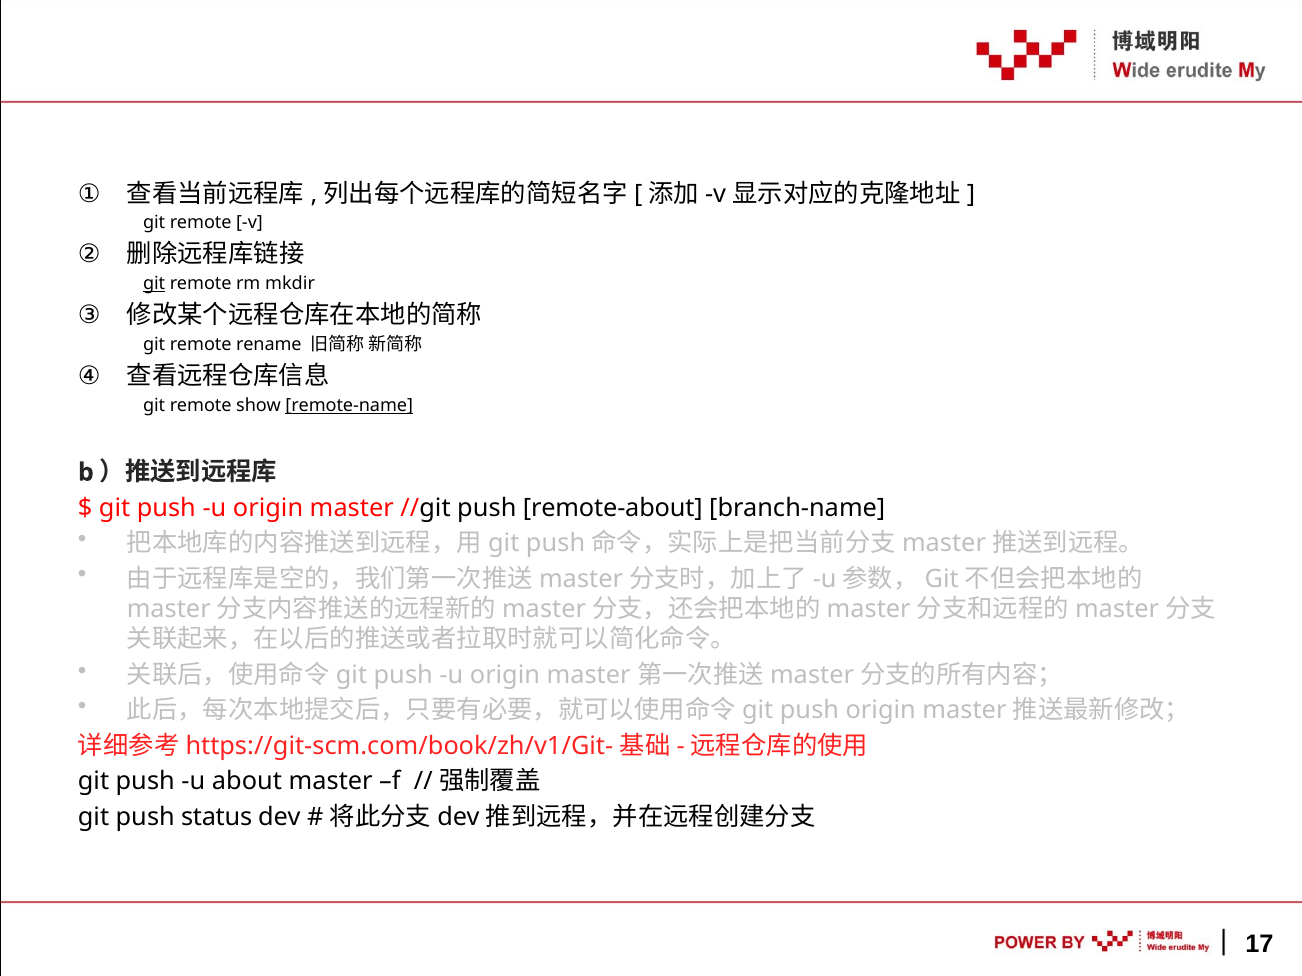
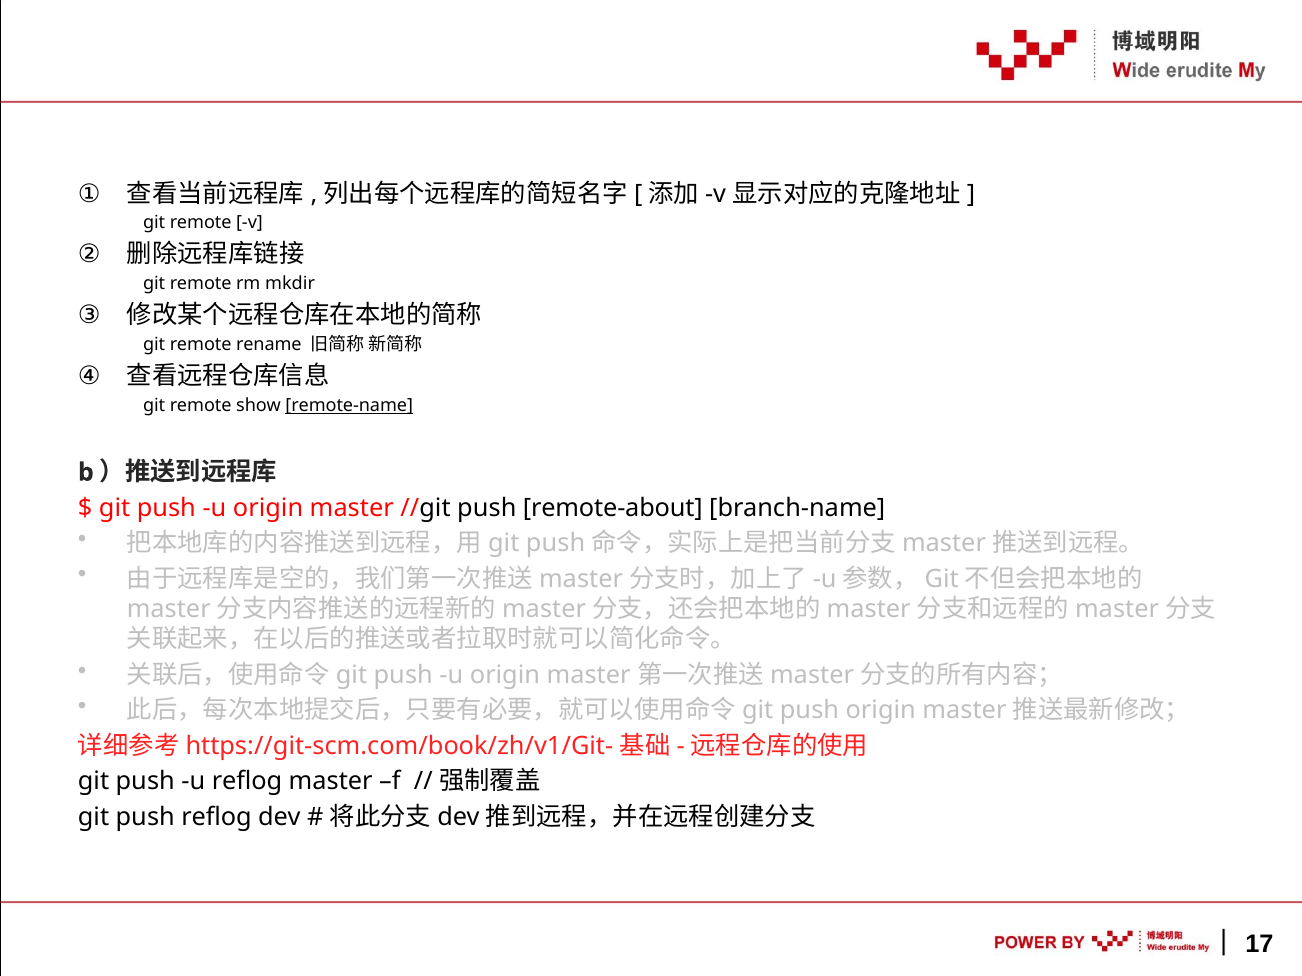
git at (154, 284) underline: present -> none
u about: about -> reflog
push status: status -> reflog
